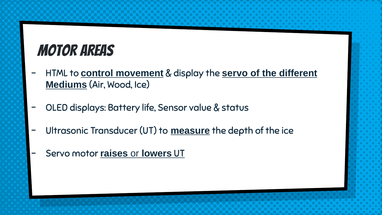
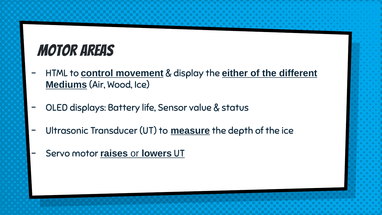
the servo: servo -> either
